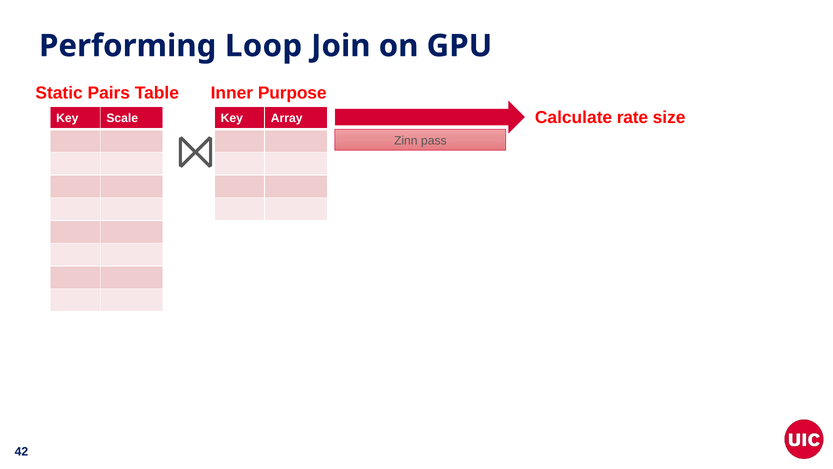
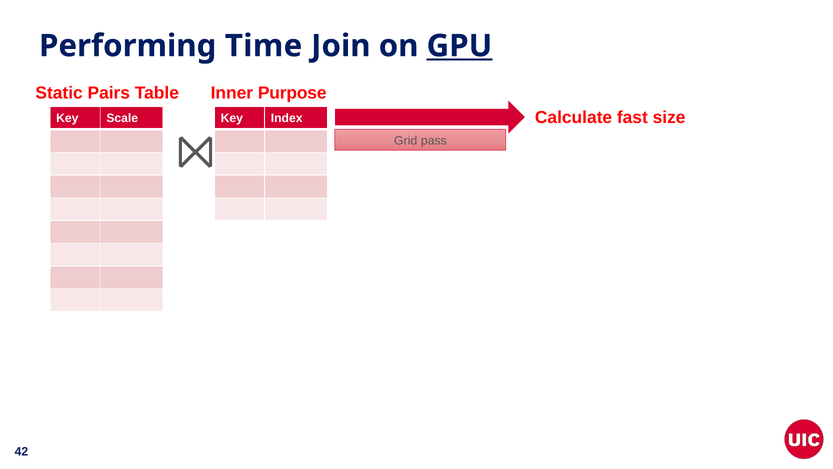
Loop: Loop -> Time
GPU underline: none -> present
rate: rate -> fast
Array: Array -> Index
Zinn: Zinn -> Grid
